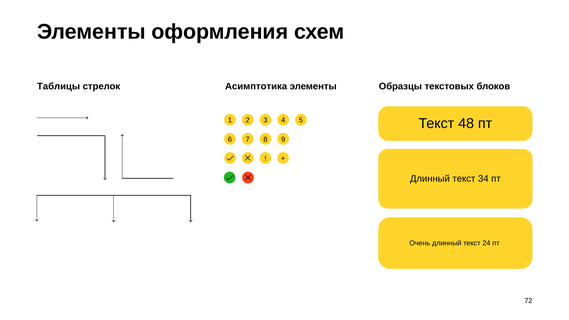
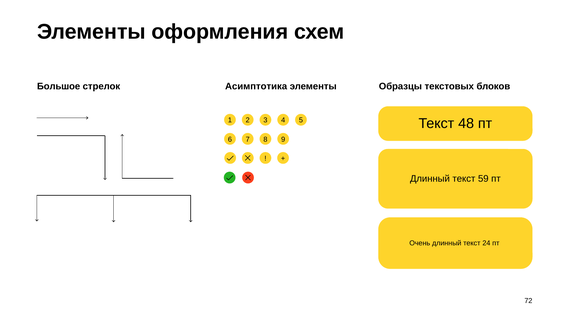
Таблицы: Таблицы -> Большое
34: 34 -> 59
